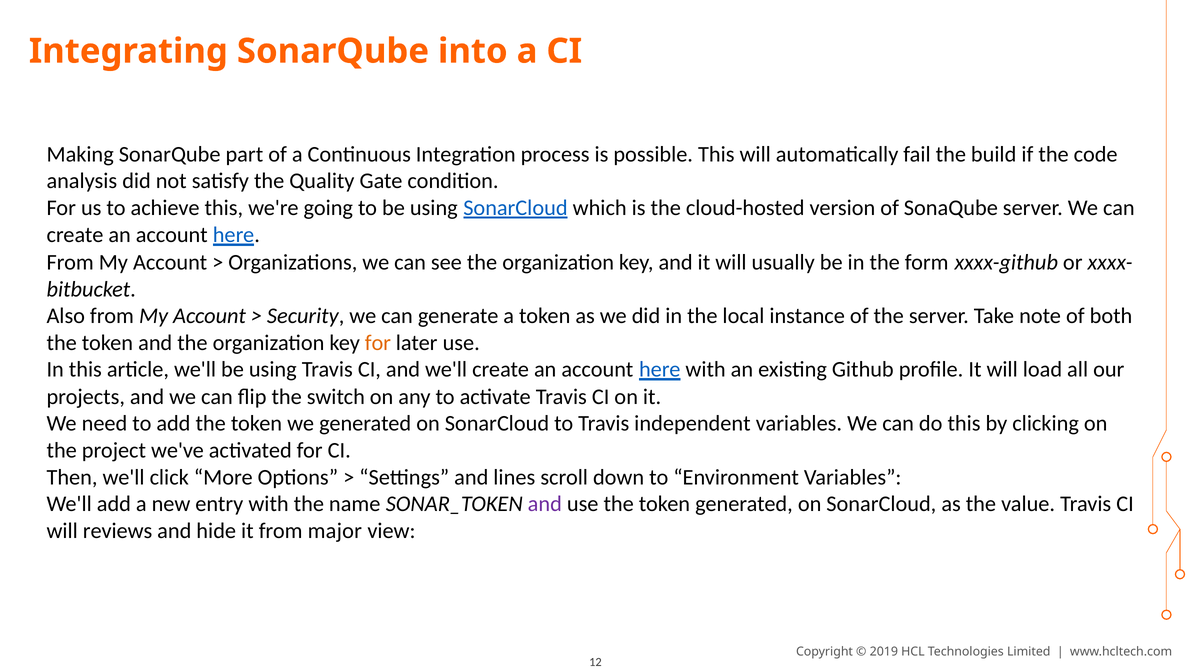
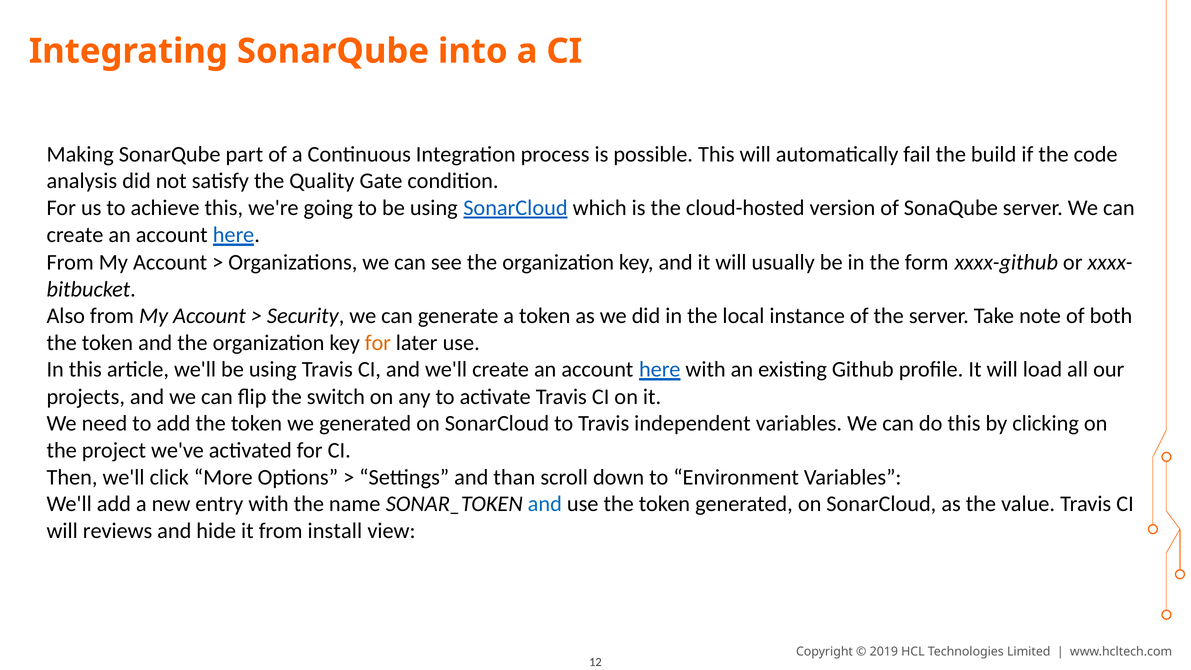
lines: lines -> than
and at (545, 504) colour: purple -> blue
major: major -> install
